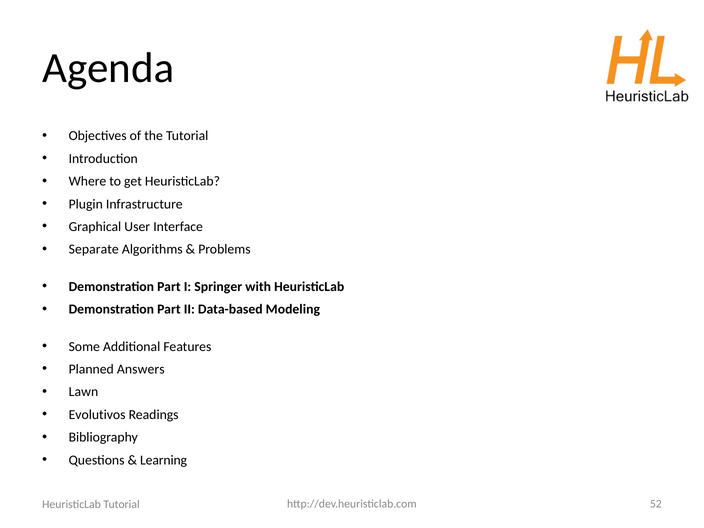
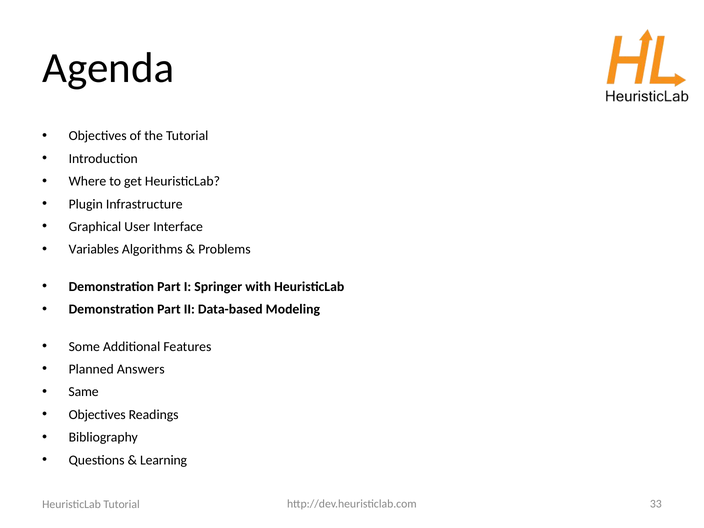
Separate: Separate -> Variables
Lawn: Lawn -> Same
Evolutivos at (97, 415): Evolutivos -> Objectives
52: 52 -> 33
